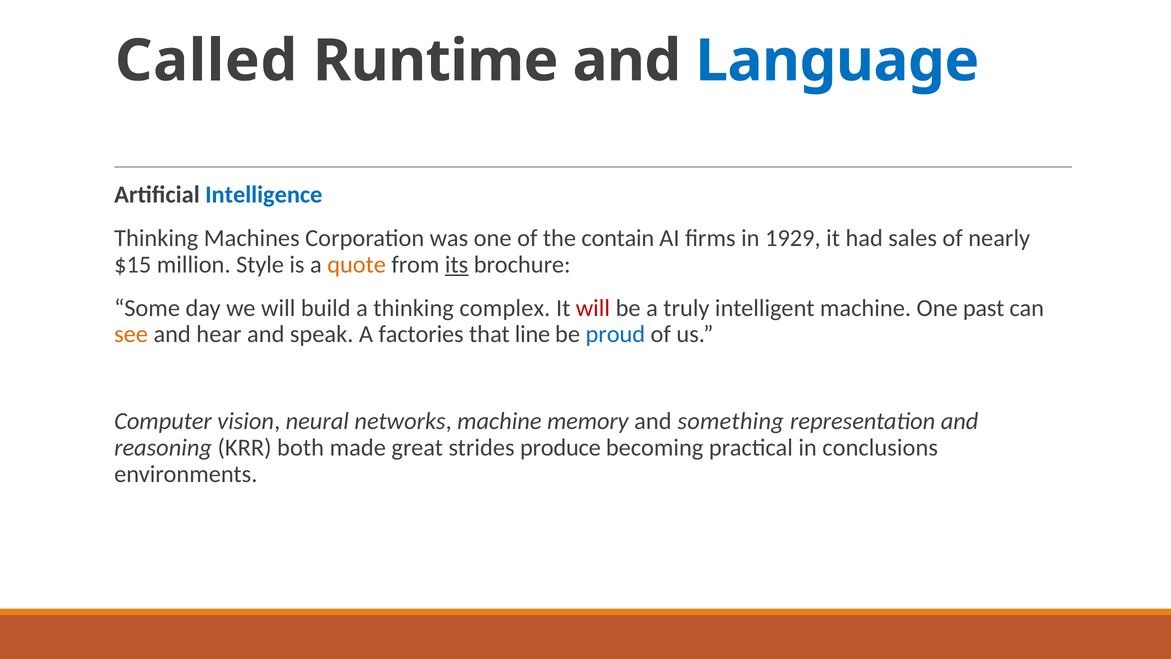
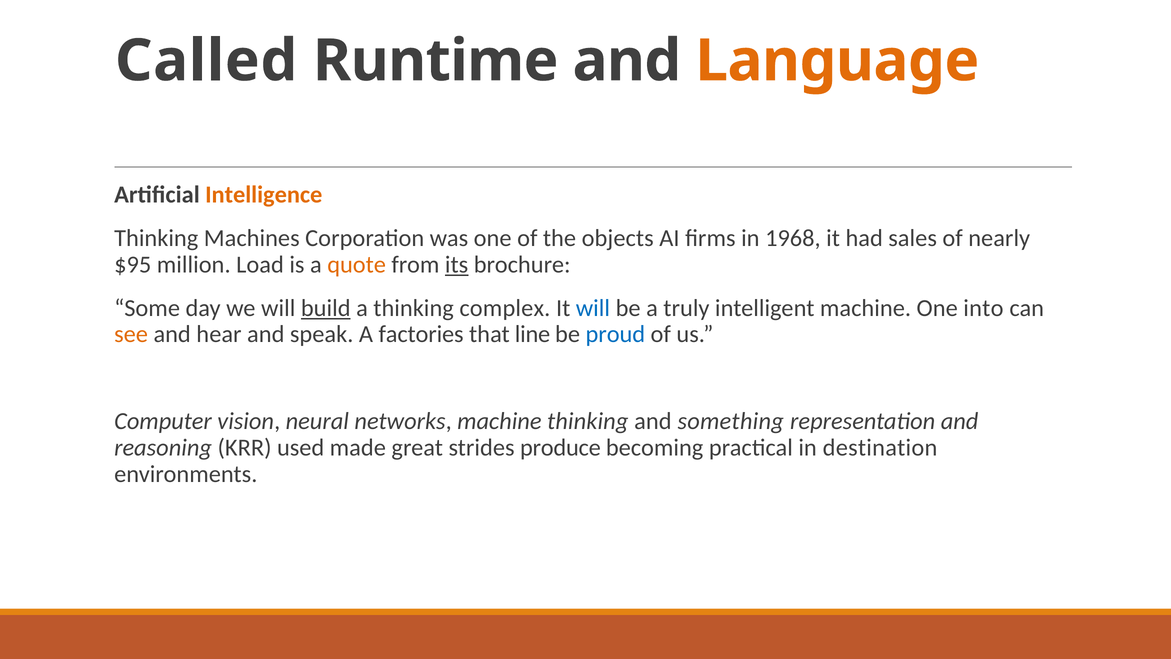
Language colour: blue -> orange
Intelligence colour: blue -> orange
contain: contain -> objects
1929: 1929 -> 1968
$15: $15 -> $95
Style: Style -> Load
build underline: none -> present
will at (593, 308) colour: red -> blue
past: past -> into
machine memory: memory -> thinking
both: both -> used
conclusions: conclusions -> destination
